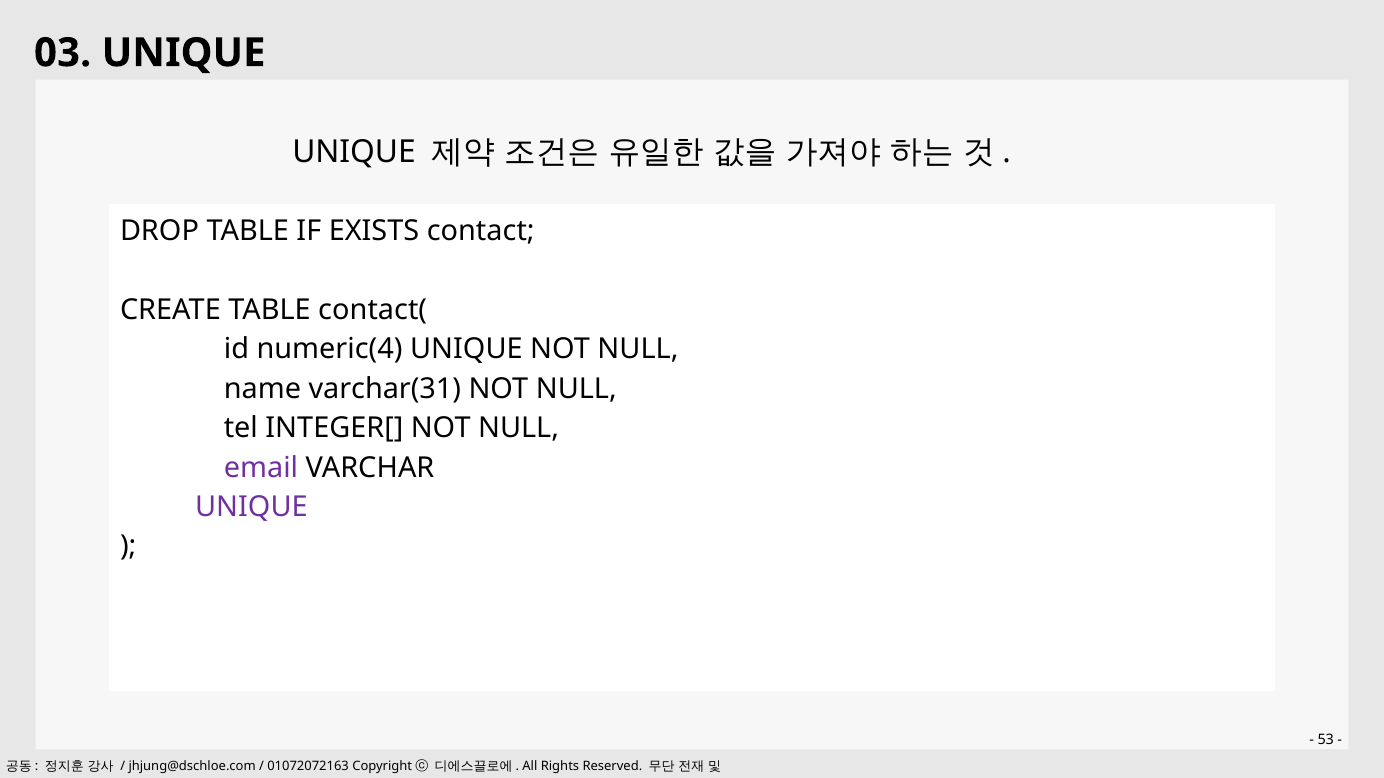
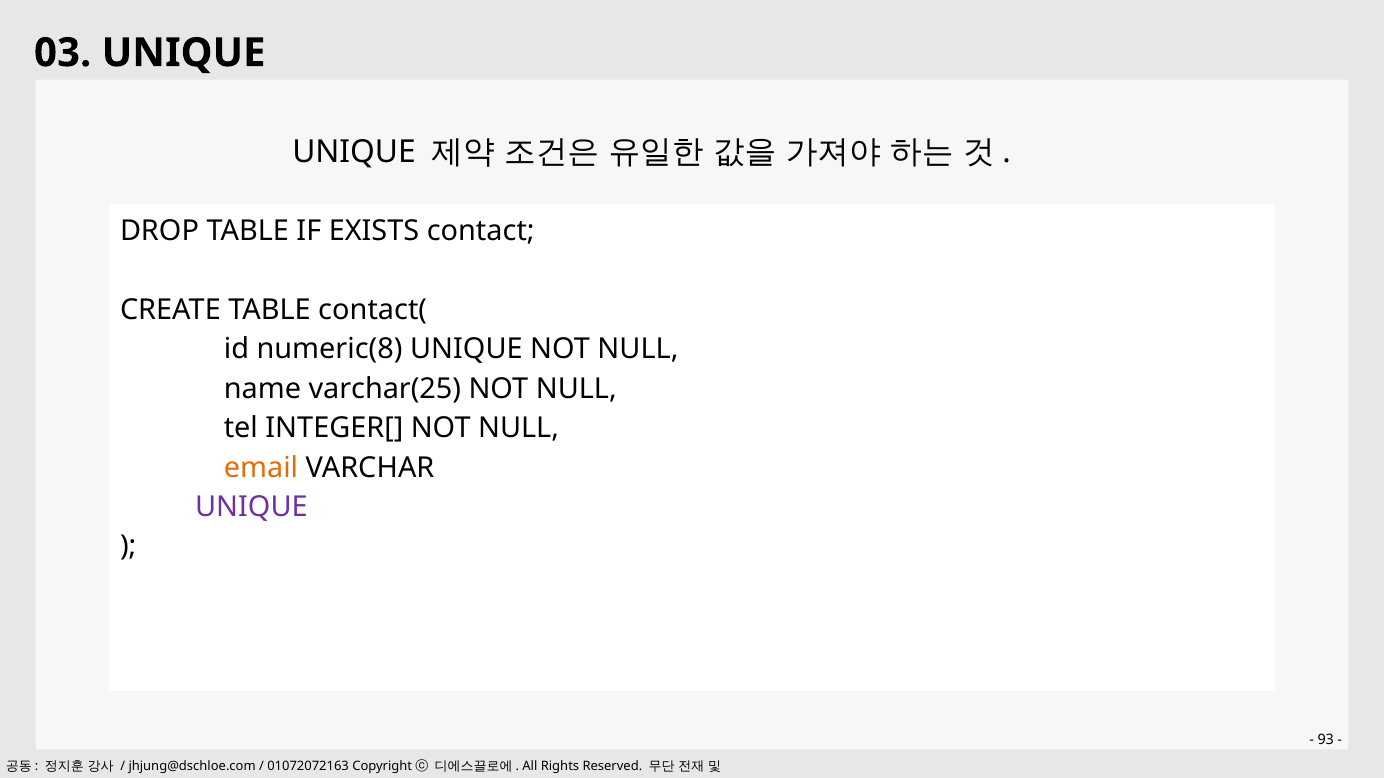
numeric(4: numeric(4 -> numeric(8
varchar(31: varchar(31 -> varchar(25
email colour: purple -> orange
53: 53 -> 93
